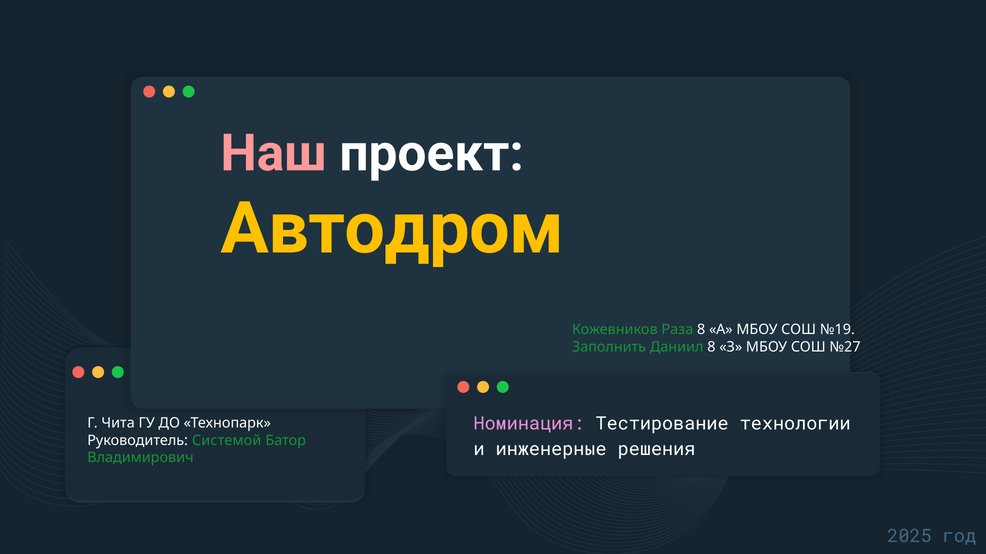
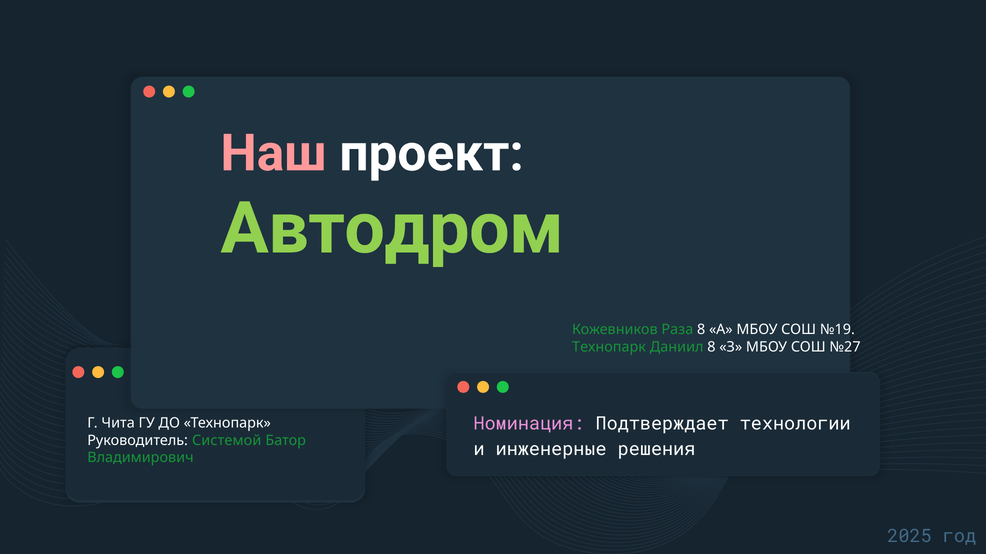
Автодром colour: yellow -> light green
Заполнить at (609, 347): Заполнить -> Технопарк
Тестирование: Тестирование -> Подтверждает
